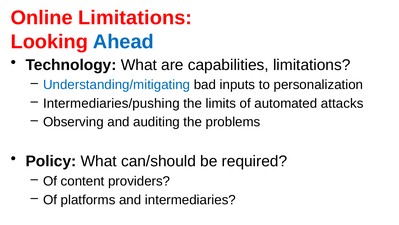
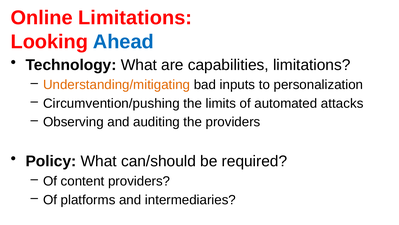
Understanding/mitigating colour: blue -> orange
Intermediaries/pushing: Intermediaries/pushing -> Circumvention/pushing
the problems: problems -> providers
